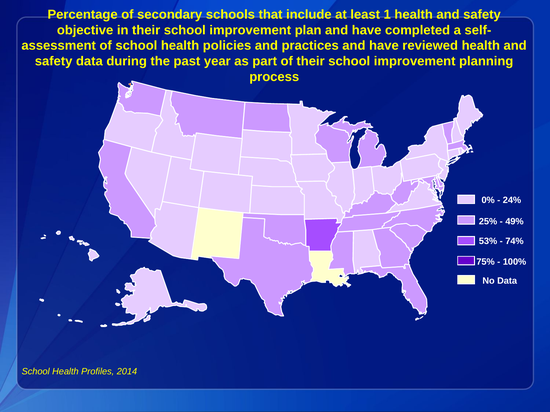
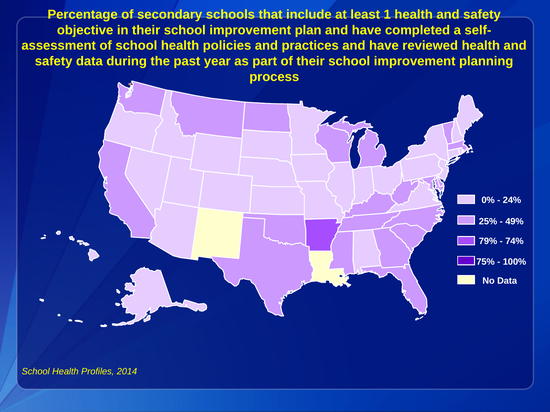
53%: 53% -> 79%
